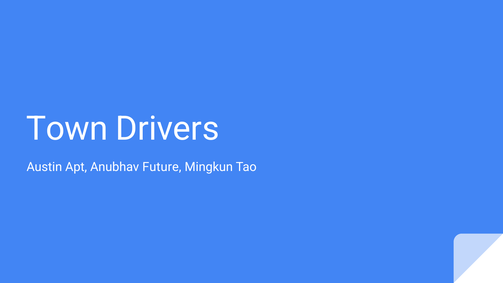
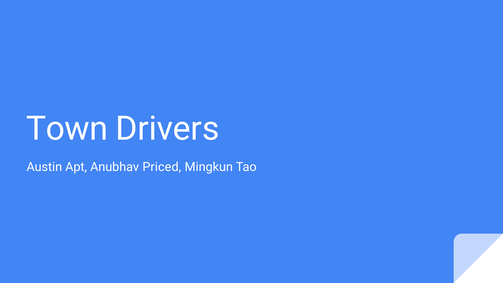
Future: Future -> Priced
